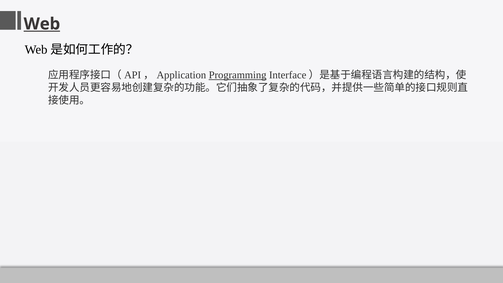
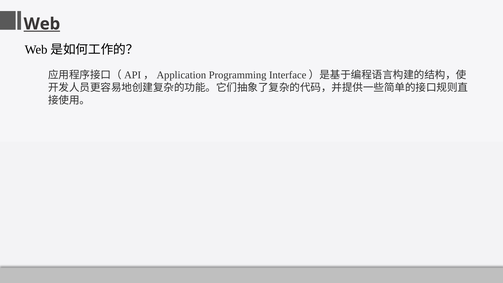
Programming underline: present -> none
